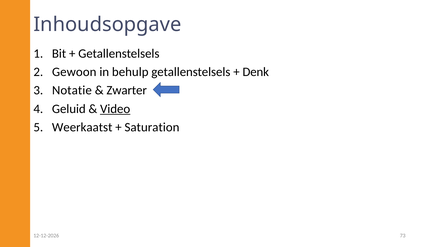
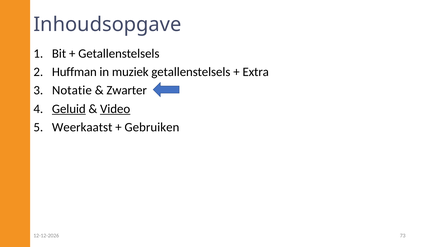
Gewoon: Gewoon -> Huffman
behulp: behulp -> muziek
Denk: Denk -> Extra
Geluid underline: none -> present
Saturation: Saturation -> Gebruiken
